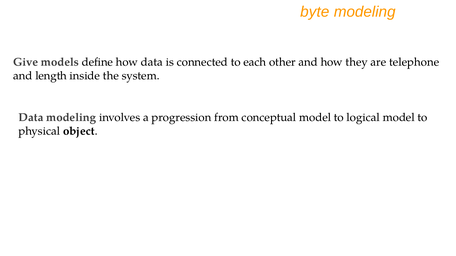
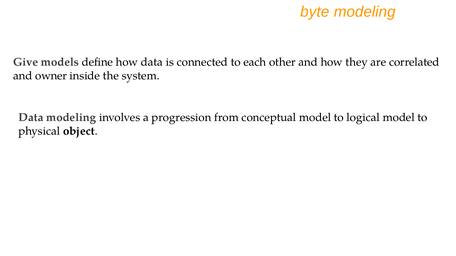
telephone: telephone -> correlated
length: length -> owner
